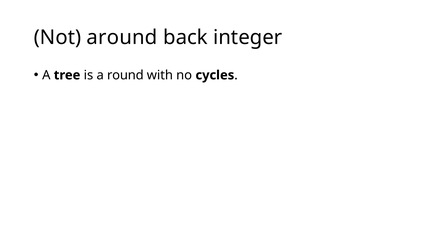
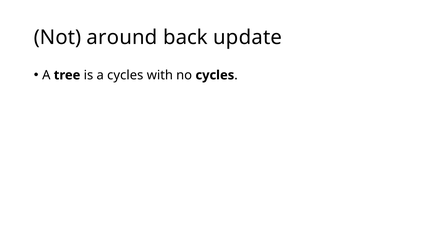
integer: integer -> update
a round: round -> cycles
